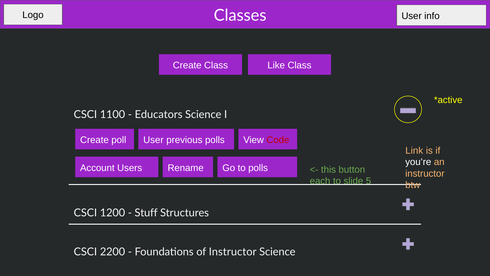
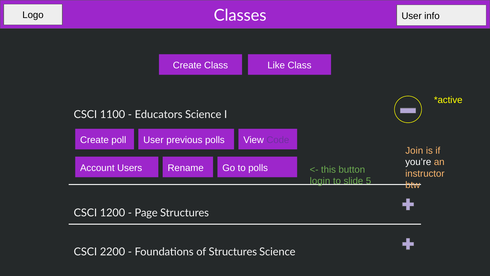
Code colour: red -> purple
Link: Link -> Join
each: each -> login
Stuff: Stuff -> Page
of Instructor: Instructor -> Structures
